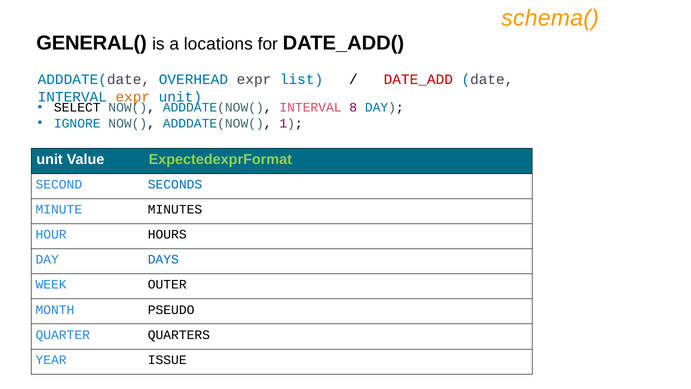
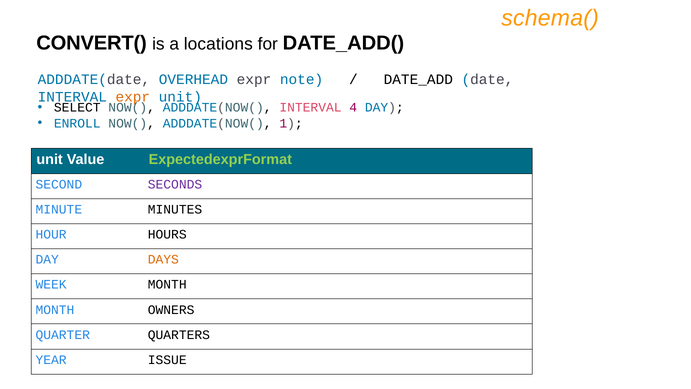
GENERAL(: GENERAL( -> CONVERT(
list: list -> note
DATE_ADD colour: red -> black
8: 8 -> 4
IGNORE: IGNORE -> ENROLL
SECONDS colour: blue -> purple
DAYS colour: blue -> orange
WEEK OUTER: OUTER -> MONTH
PSEUDO: PSEUDO -> OWNERS
